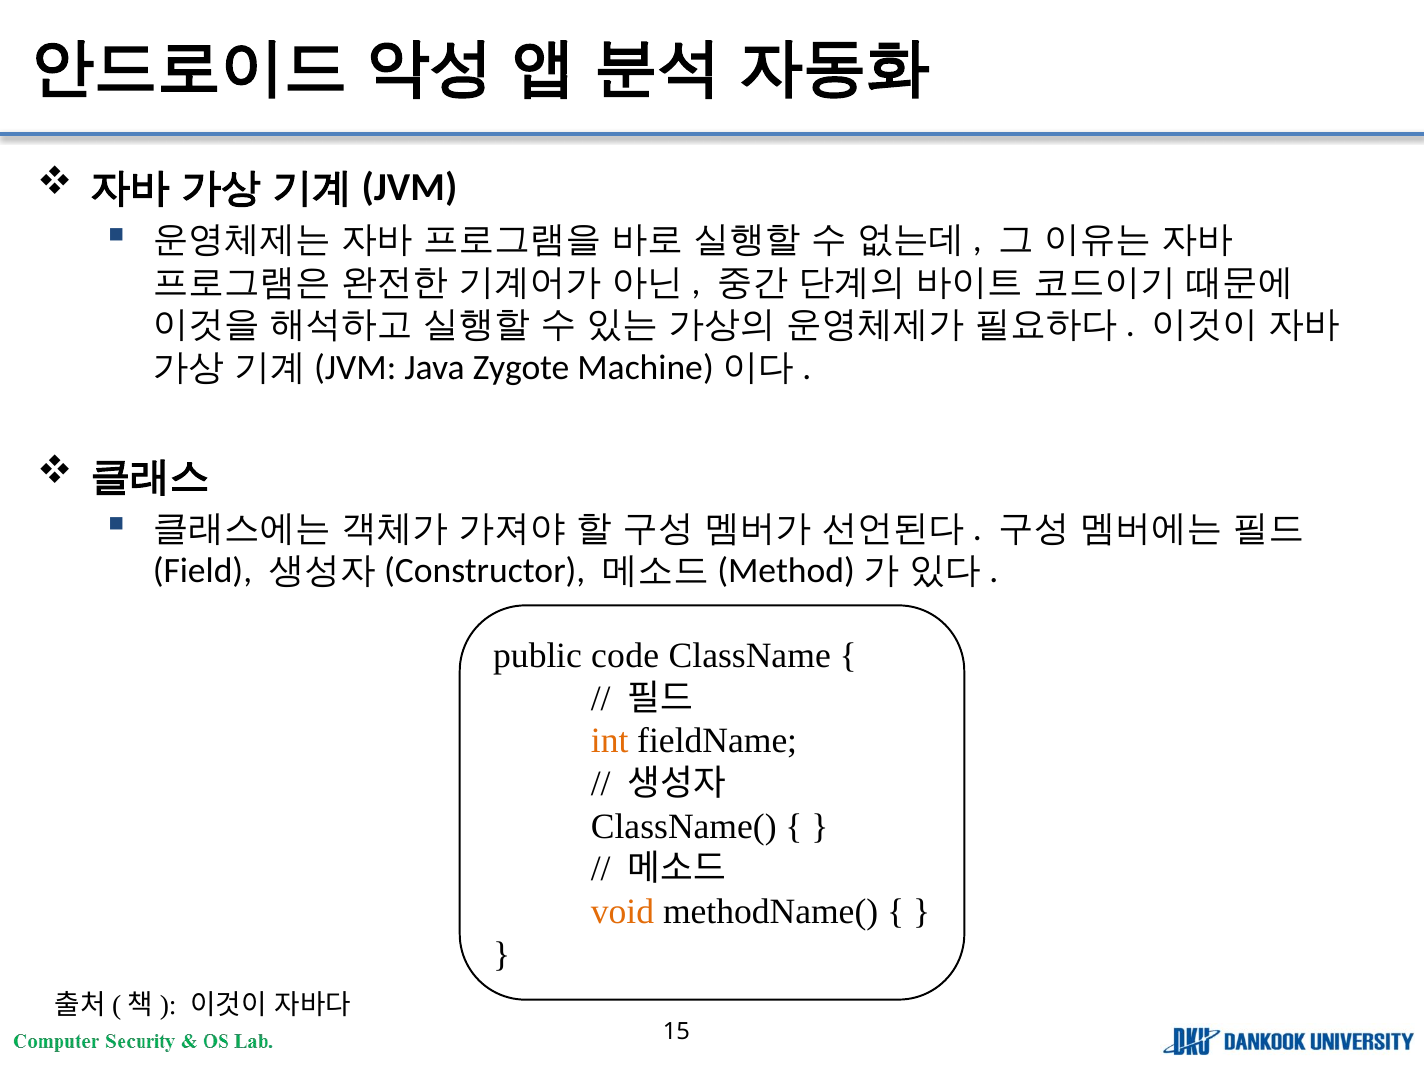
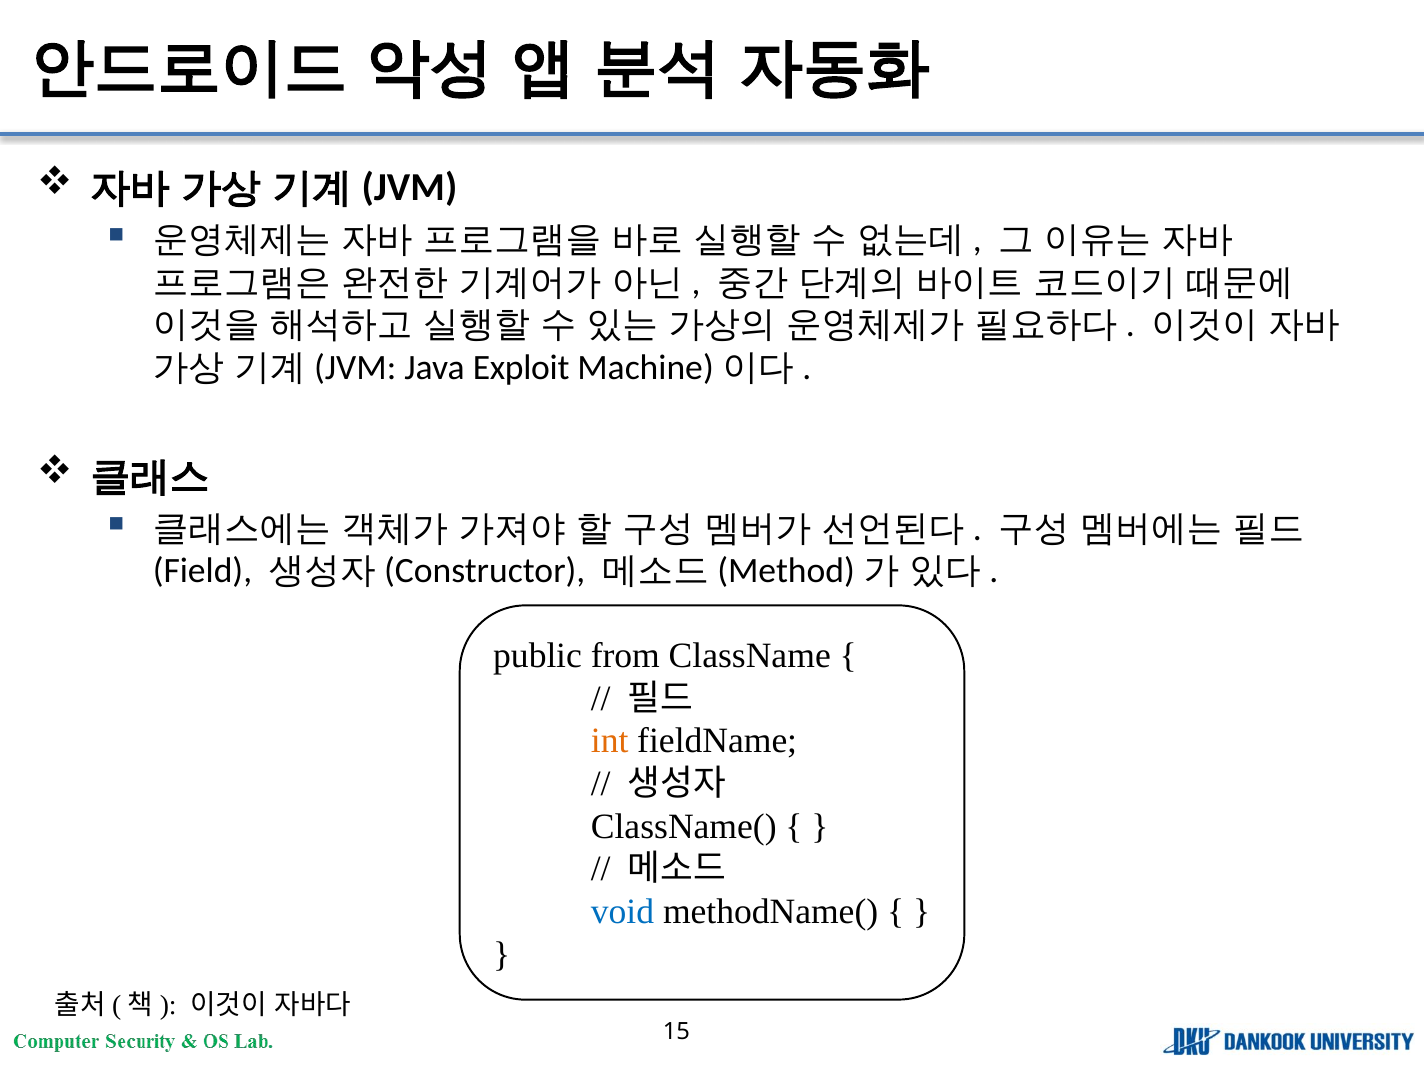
Zygote: Zygote -> Exploit
code: code -> from
void colour: orange -> blue
